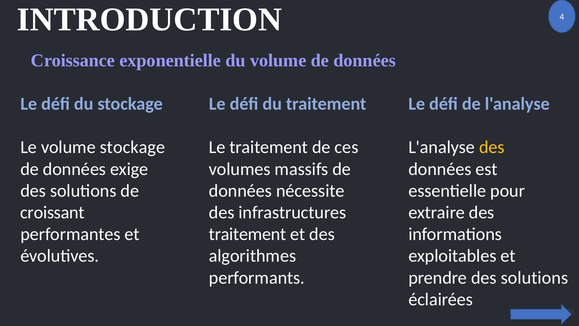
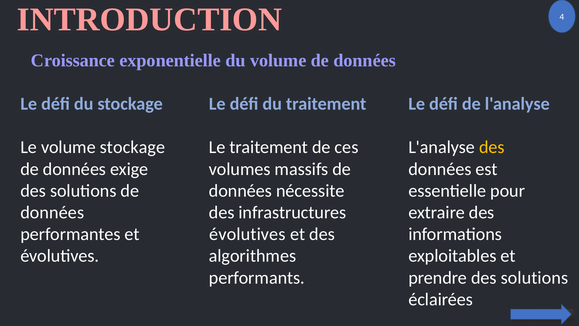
INTRODUCTION colour: white -> pink
croissant at (52, 212): croissant -> données
traitement at (248, 234): traitement -> évolutives
